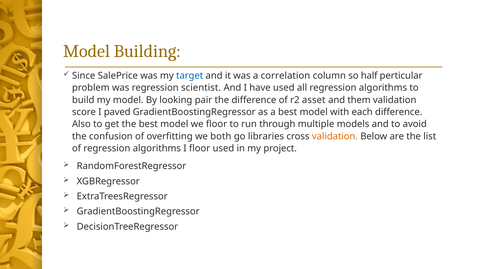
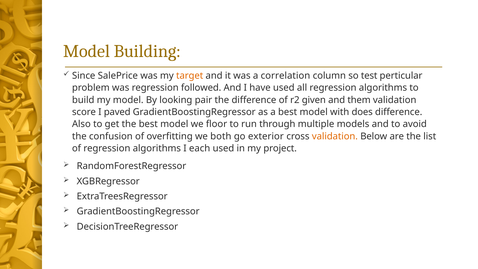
target colour: blue -> orange
half: half -> test
scientist: scientist -> followed
asset: asset -> given
each: each -> does
libraries: libraries -> exterior
I floor: floor -> each
